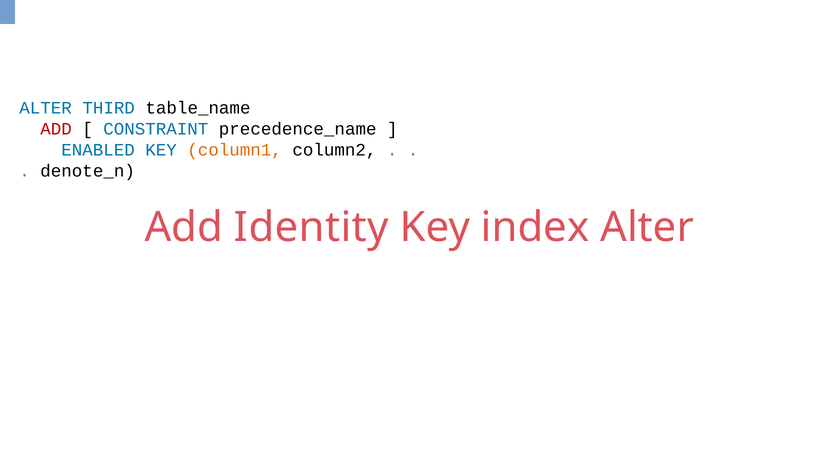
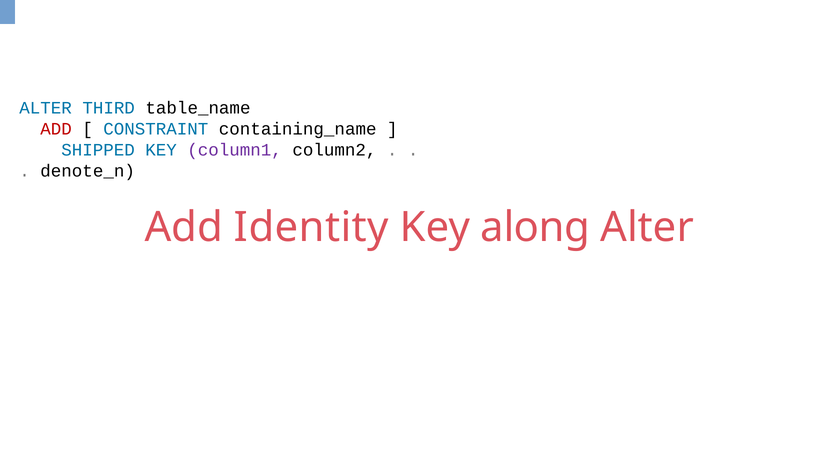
precedence_name: precedence_name -> containing_name
ENABLED: ENABLED -> SHIPPED
column1 colour: orange -> purple
index: index -> along
